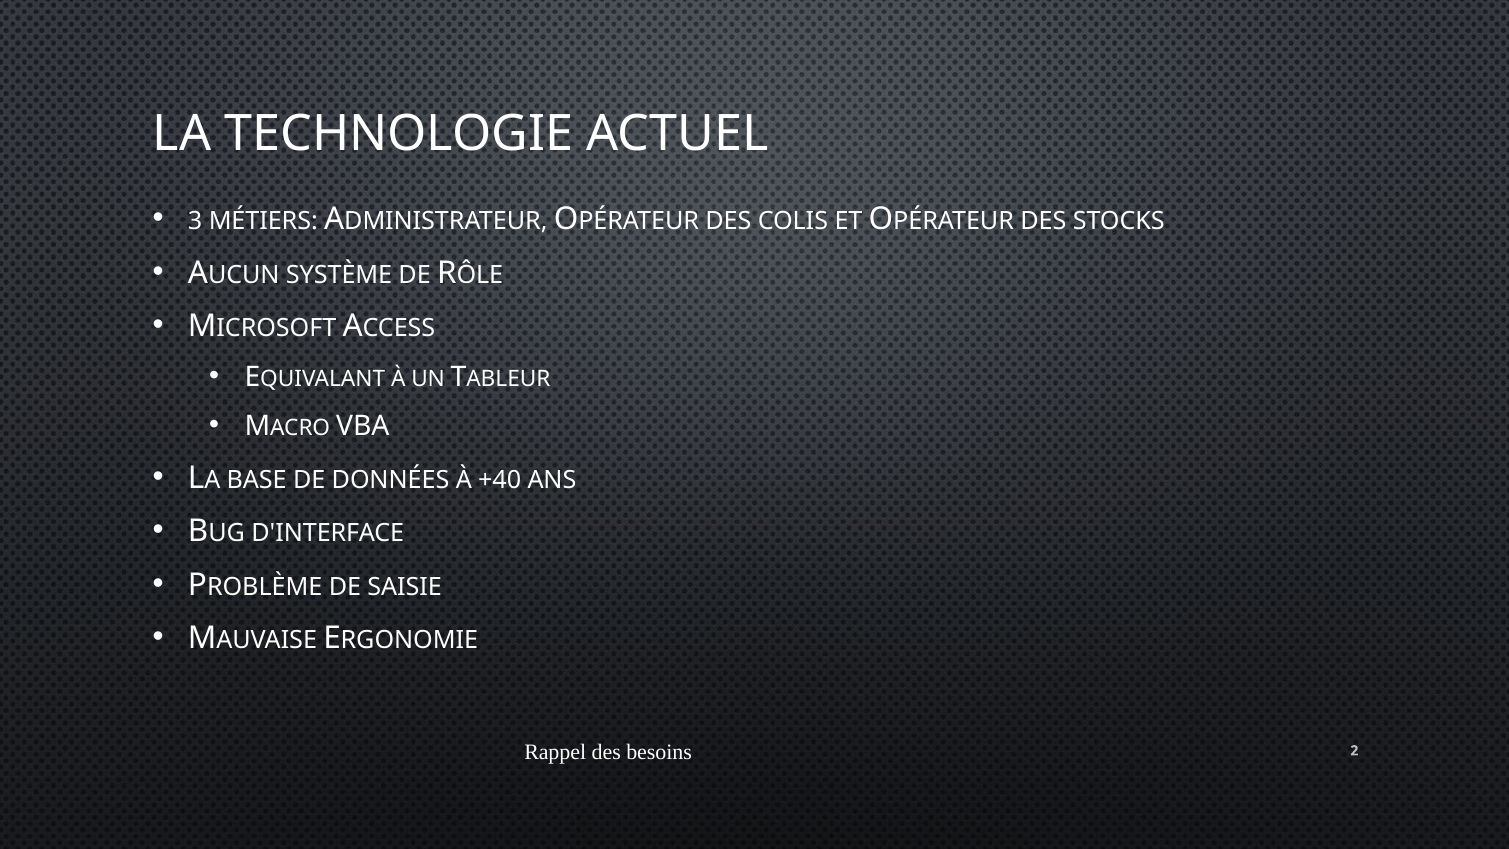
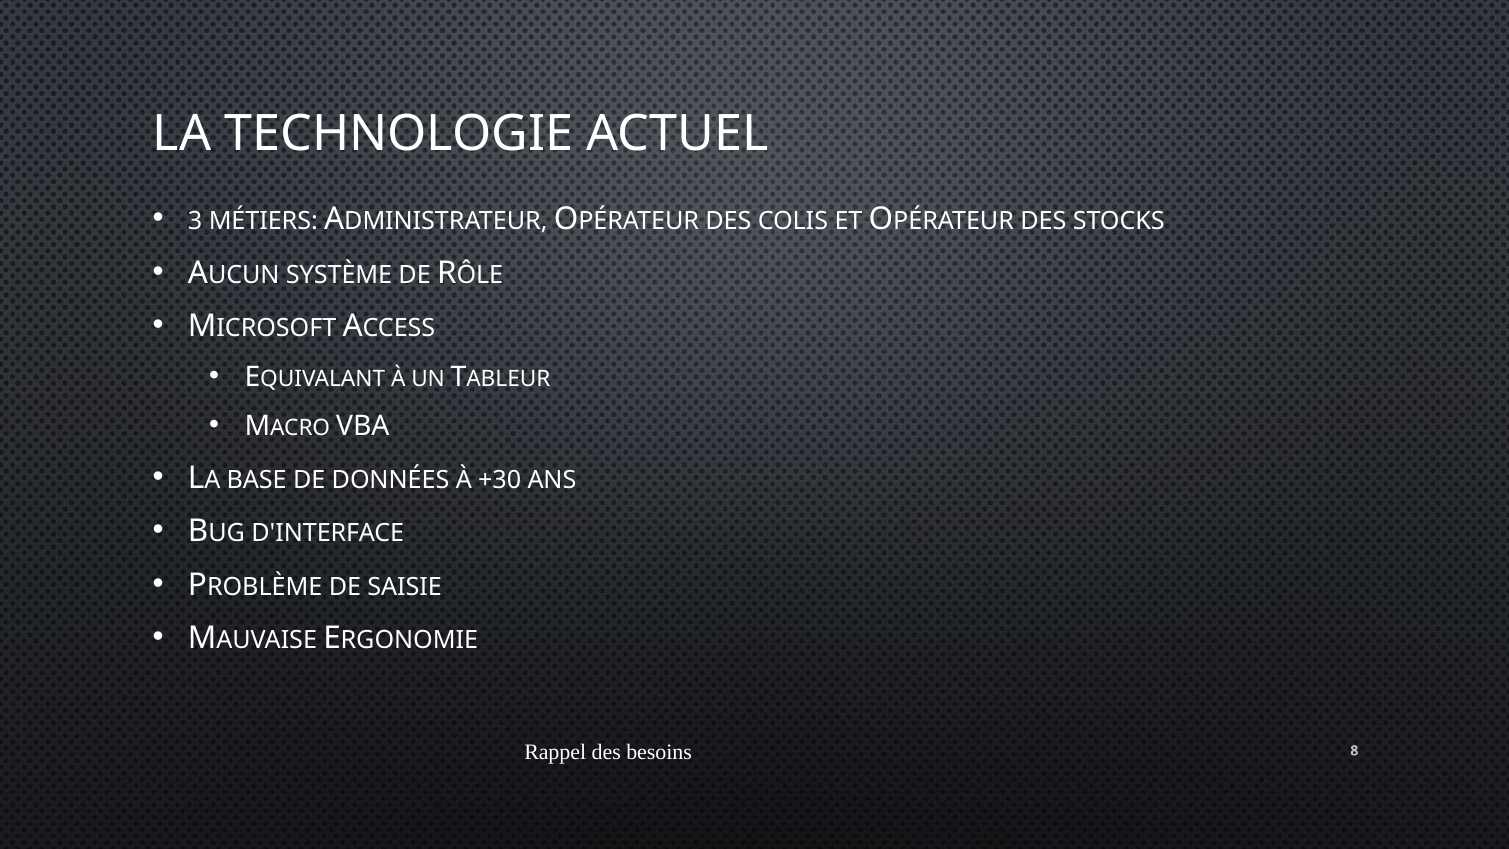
+40: +40 -> +30
2: 2 -> 8
